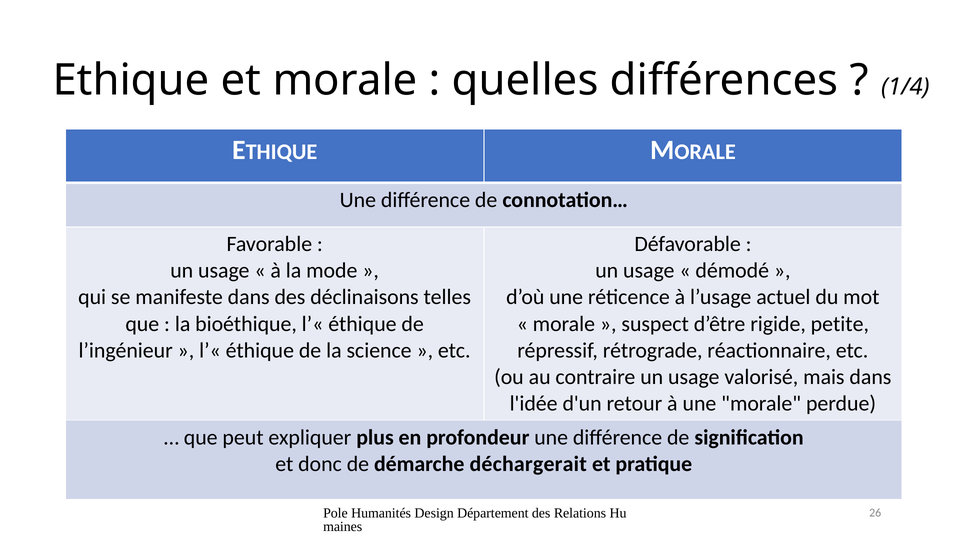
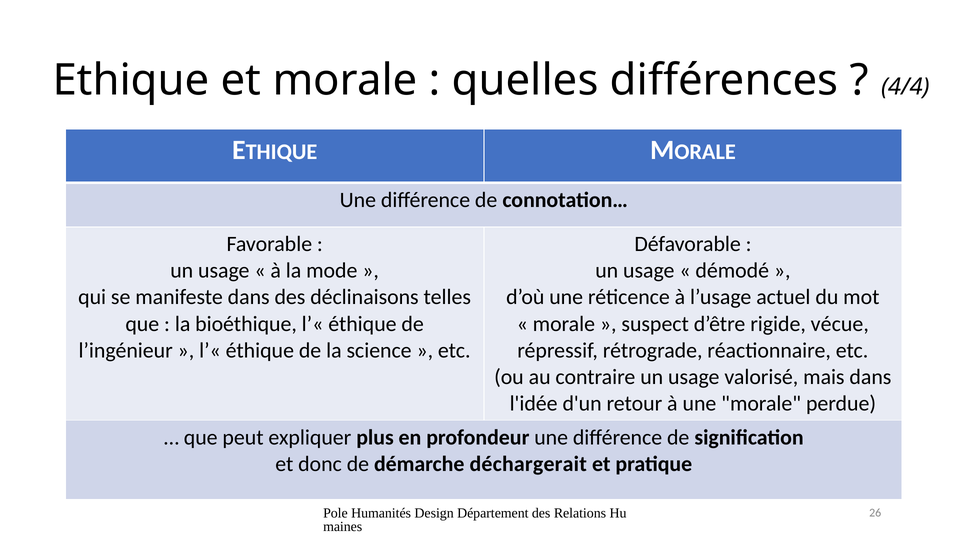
1/4: 1/4 -> 4/4
petite: petite -> vécue
